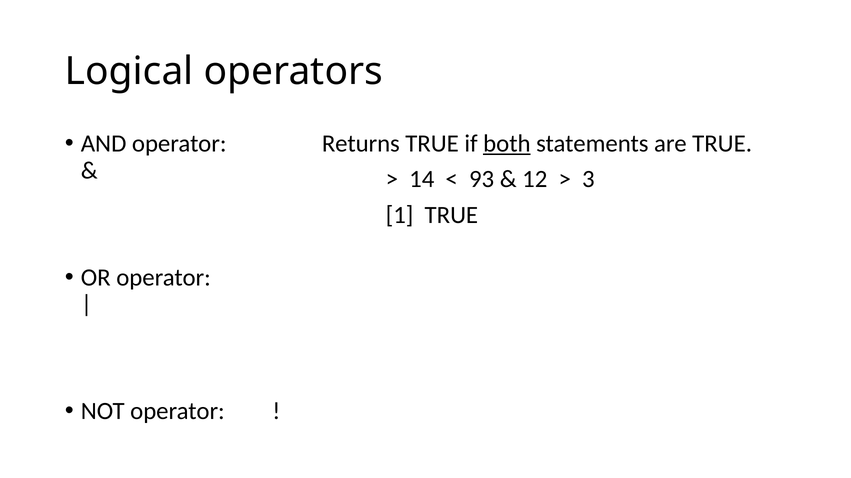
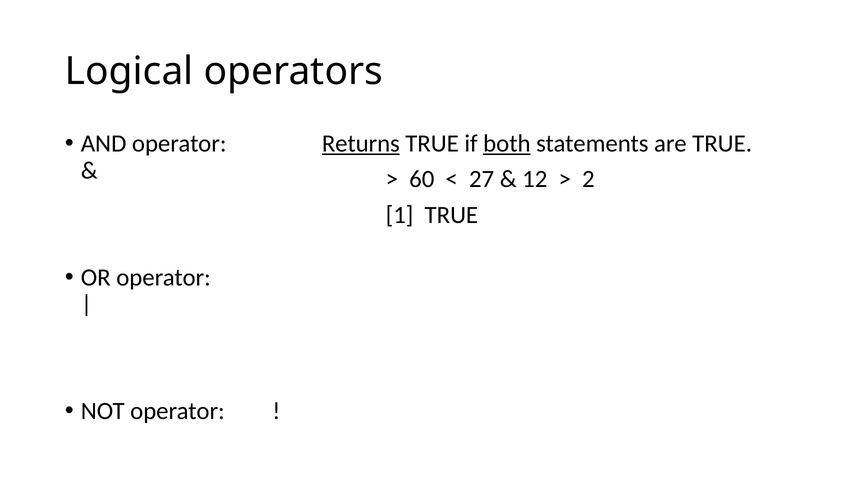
Returns underline: none -> present
14: 14 -> 60
93: 93 -> 27
3: 3 -> 2
